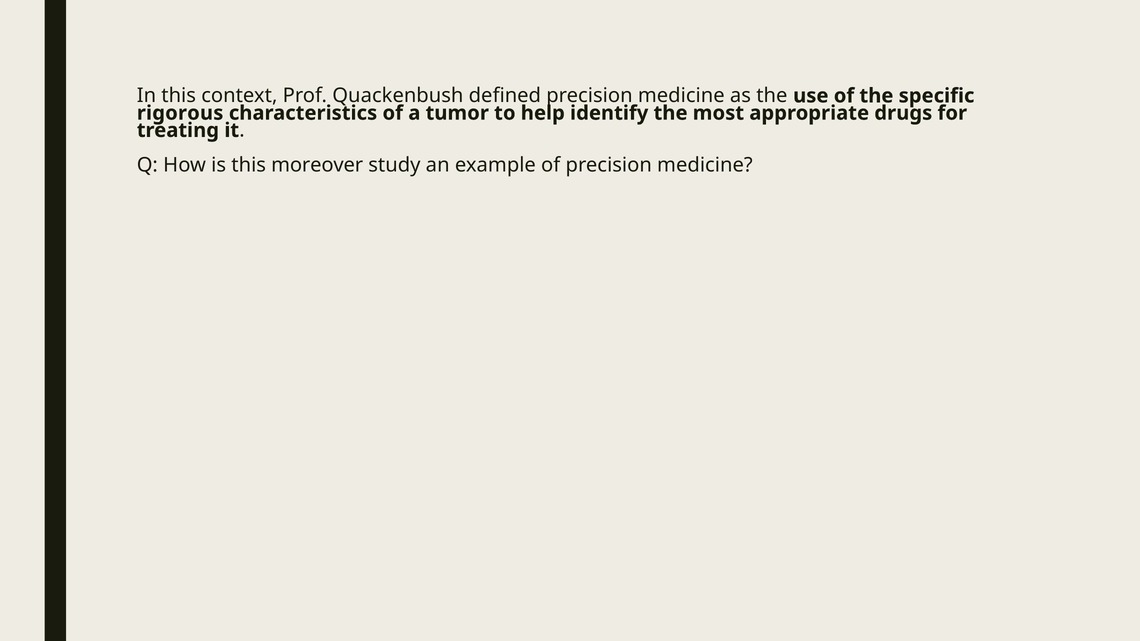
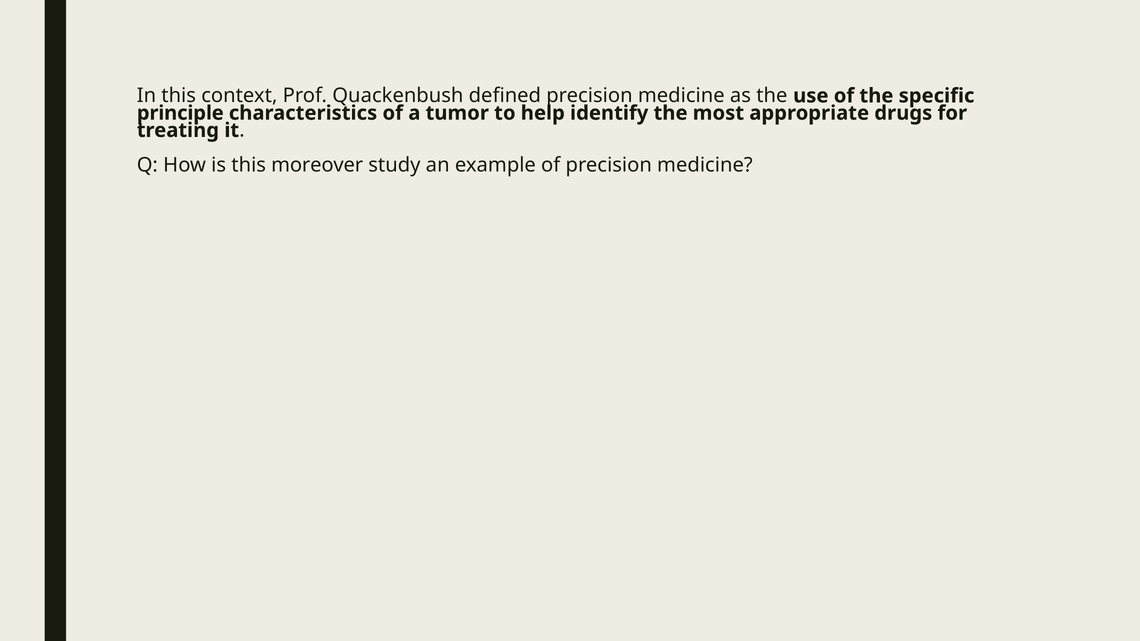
rigorous: rigorous -> principle
